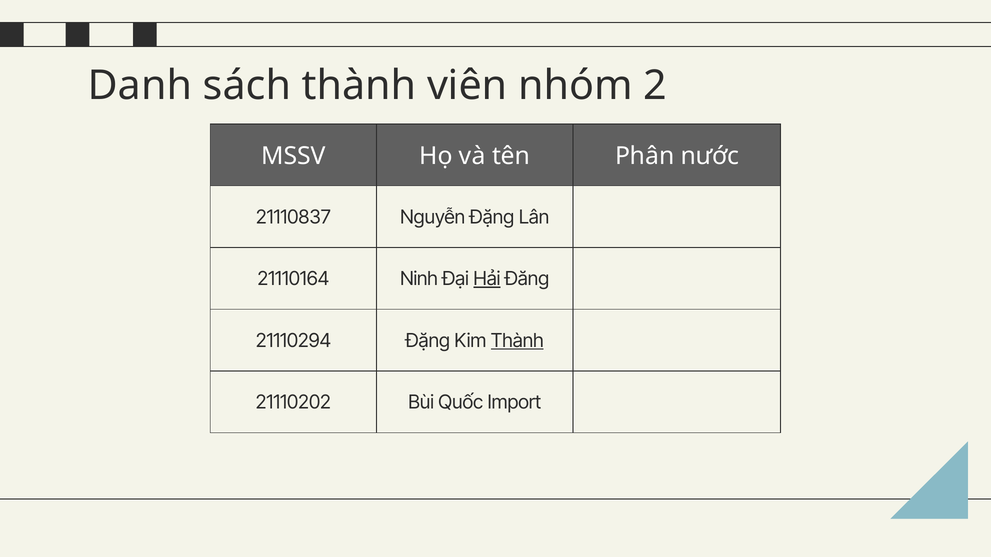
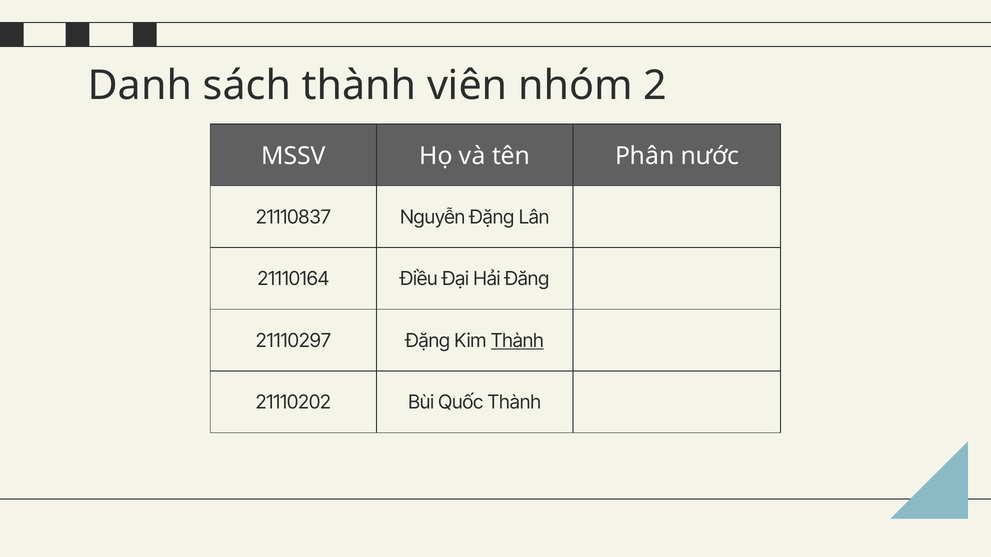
Ninh: Ninh -> Điều
Hải underline: present -> none
21110294: 21110294 -> 21110297
Quốc Import: Import -> Thành
